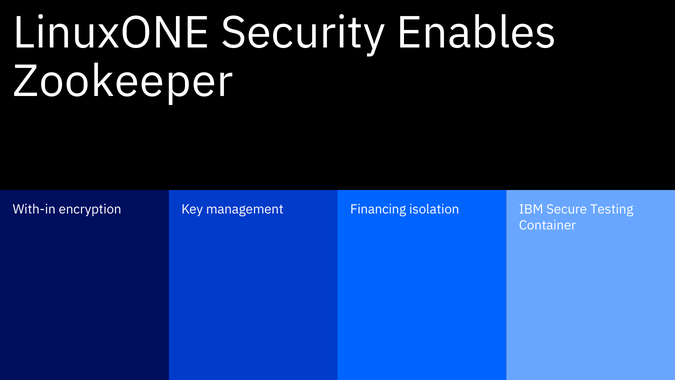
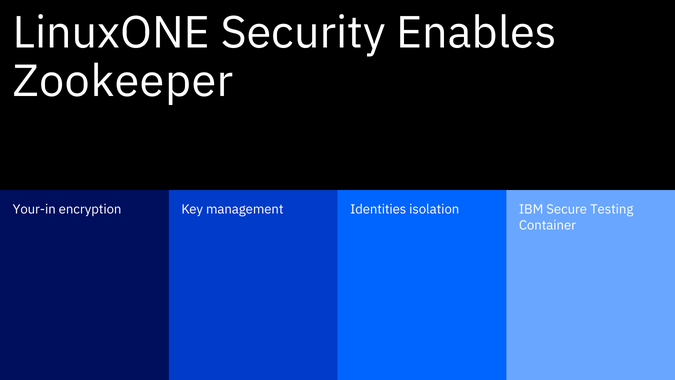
With-in: With-in -> Your-in
Financing: Financing -> Identities
